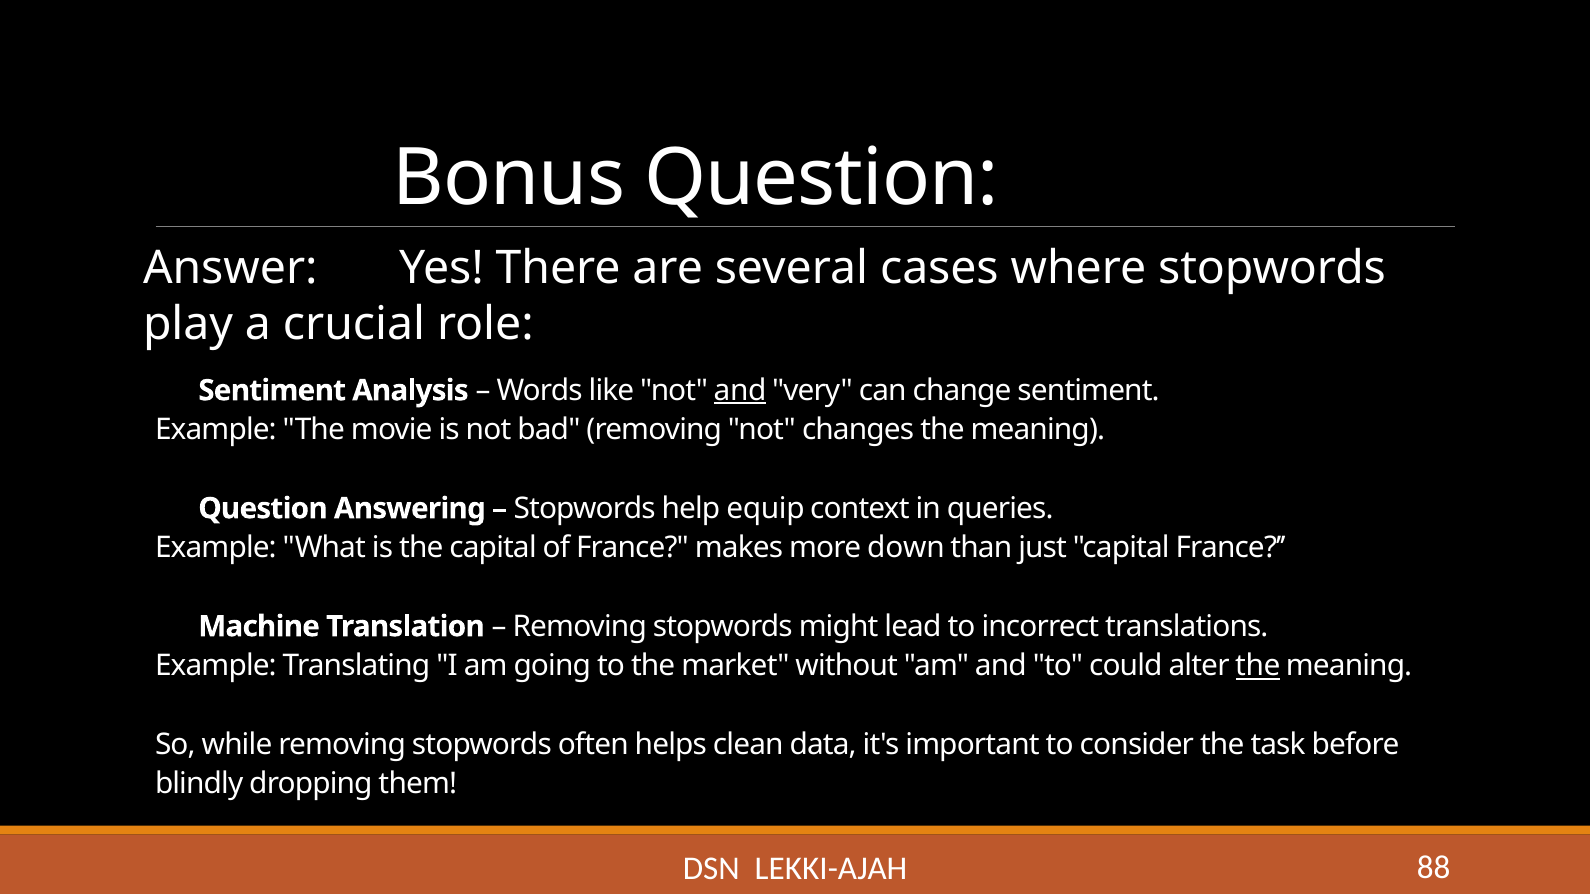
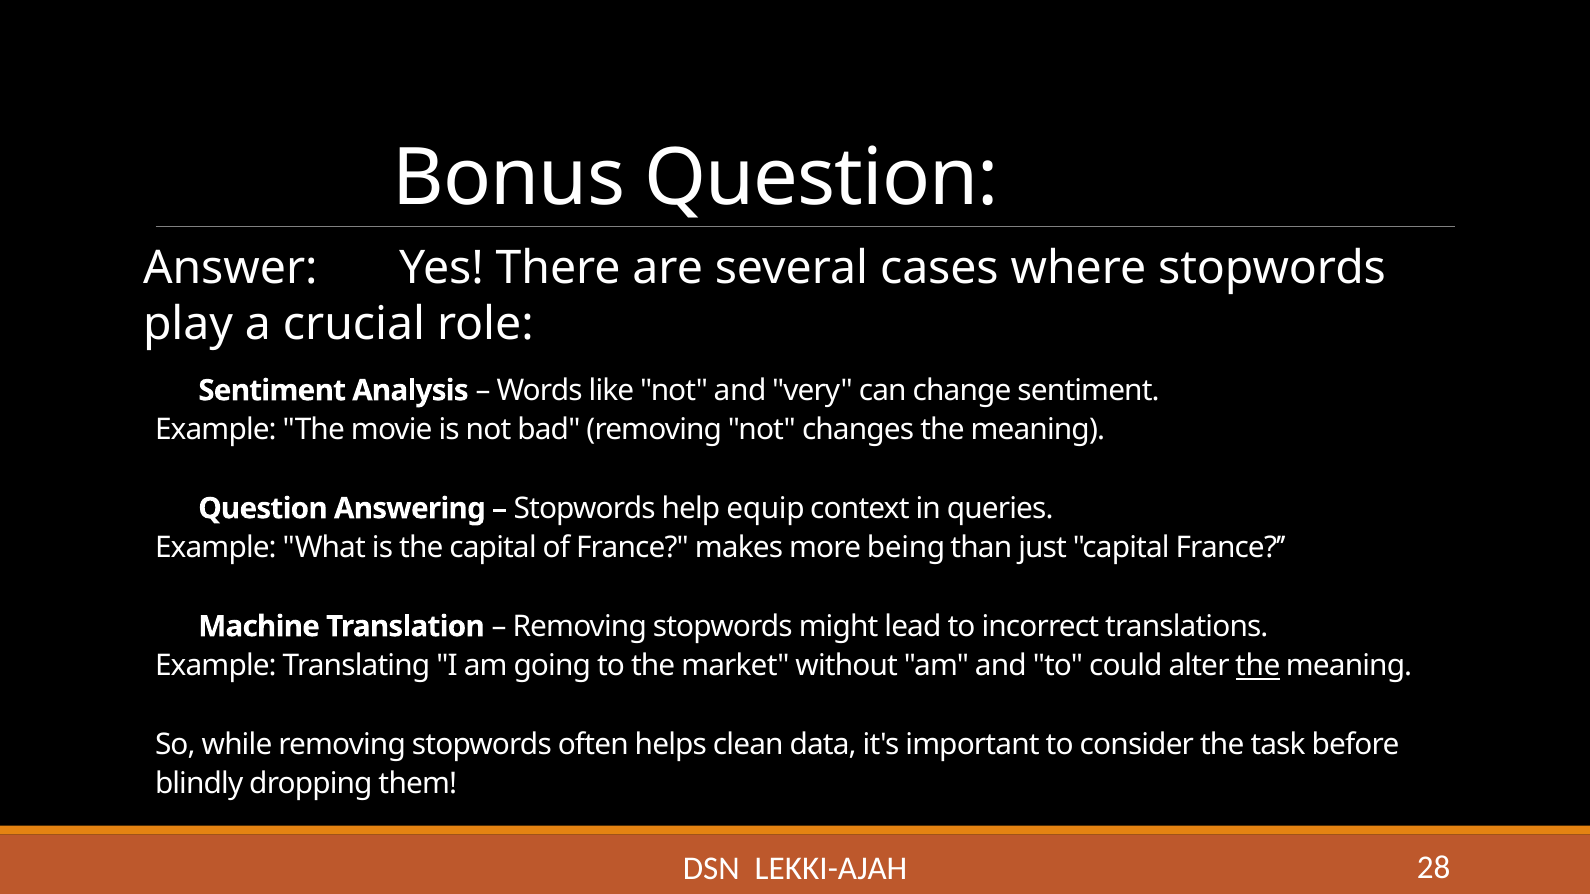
and at (740, 391) underline: present -> none
down: down -> being
88: 88 -> 28
